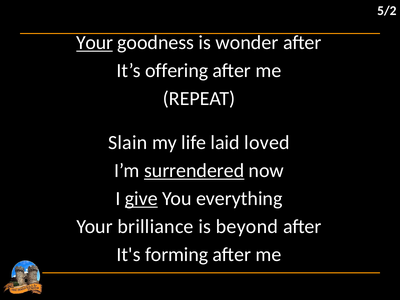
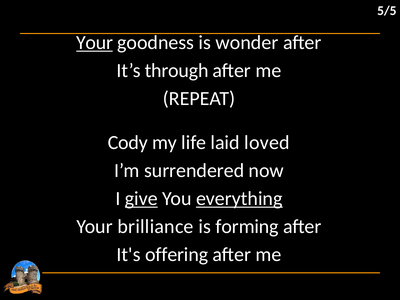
5/2: 5/2 -> 5/5
offering: offering -> through
Slain: Slain -> Cody
surrendered underline: present -> none
everything underline: none -> present
beyond: beyond -> forming
forming: forming -> offering
